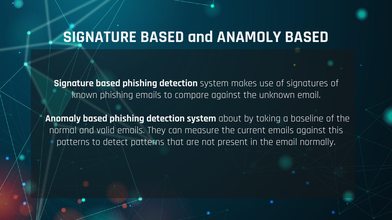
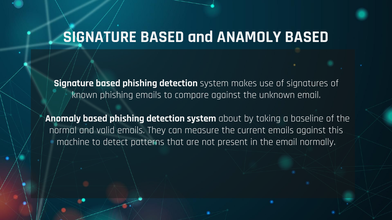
patterns at (73, 142): patterns -> machine
